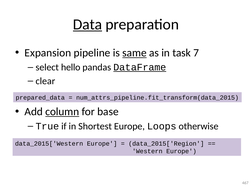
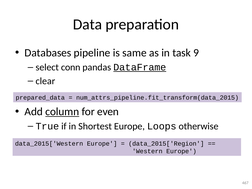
Data underline: present -> none
Expansion: Expansion -> Databases
same underline: present -> none
7: 7 -> 9
hello: hello -> conn
base: base -> even
